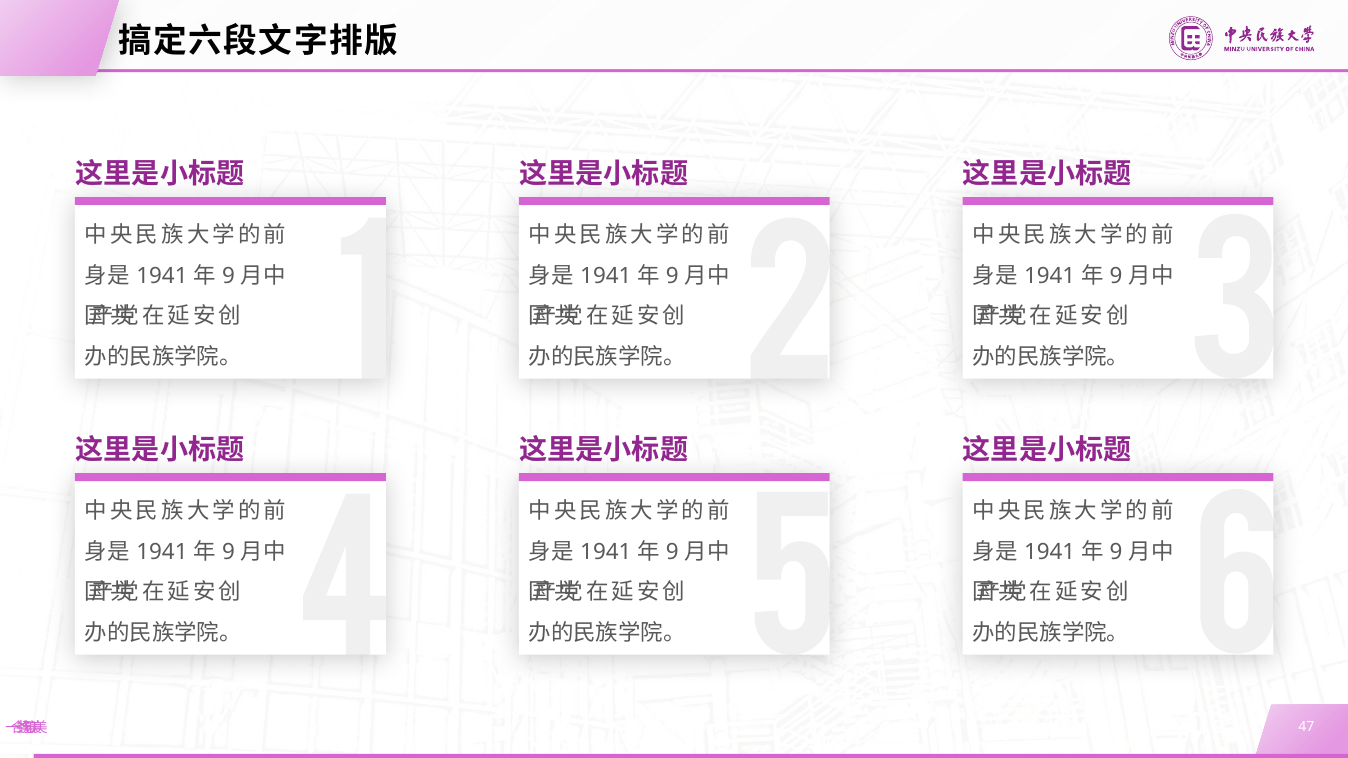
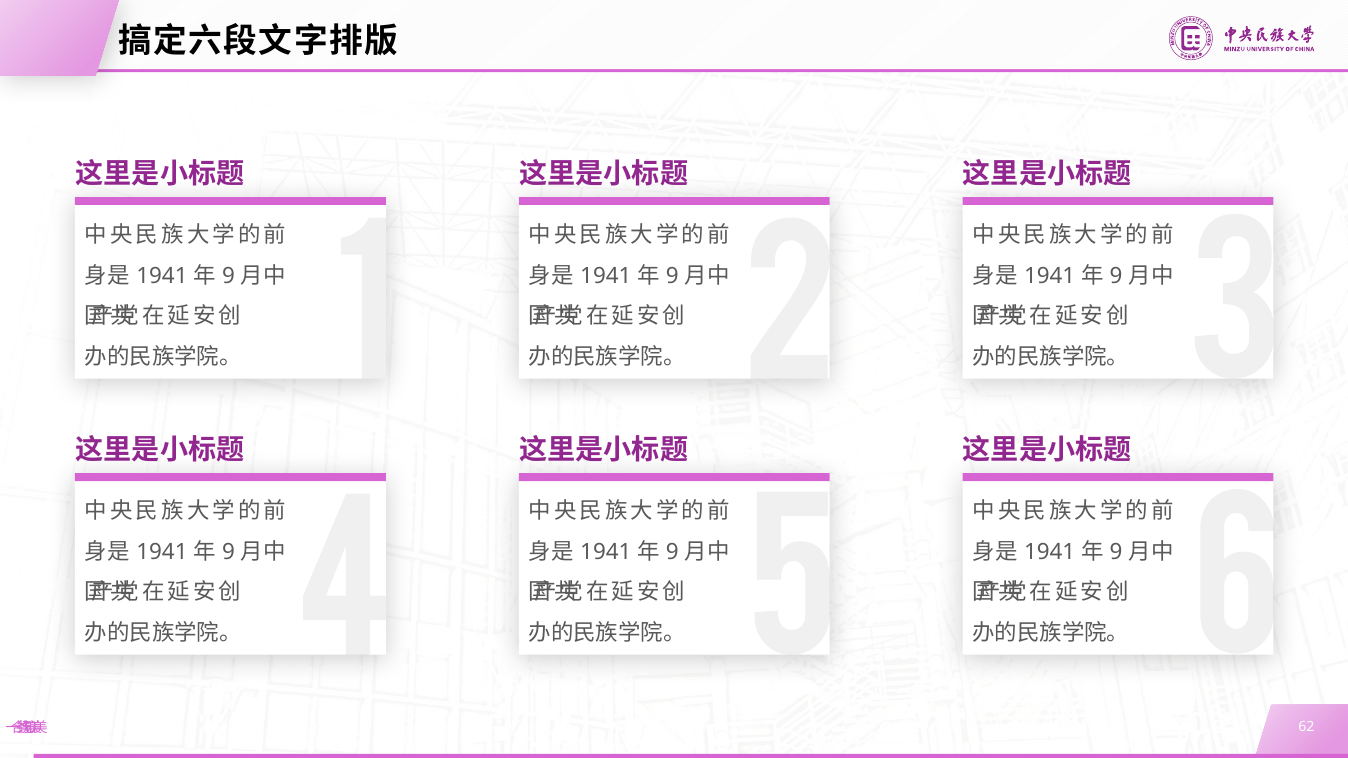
47: 47 -> 62
